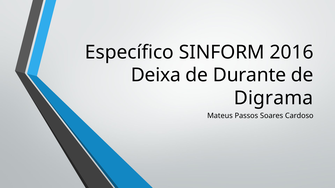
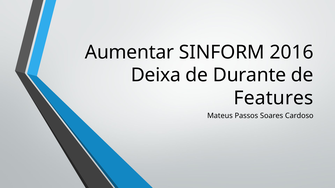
Específico: Específico -> Aumentar
Digrama: Digrama -> Features
